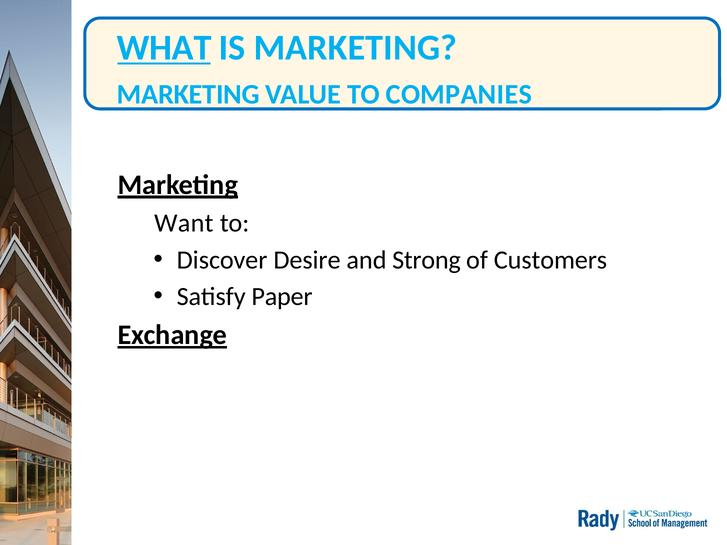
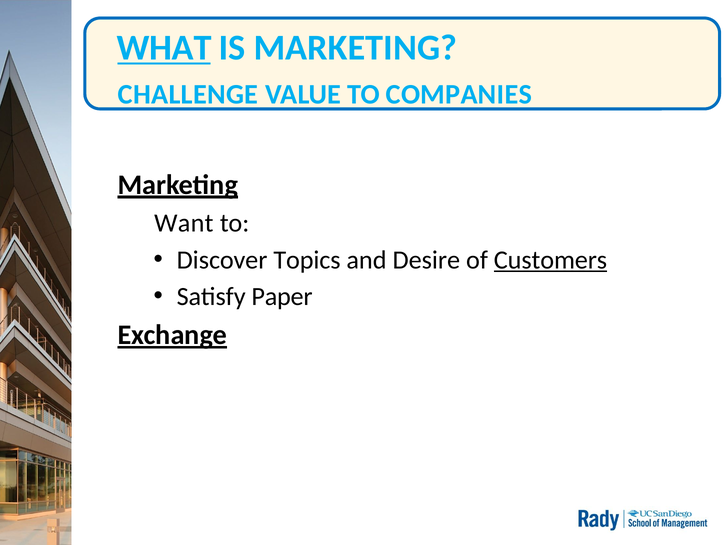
MARKETING at (188, 94): MARKETING -> CHALLENGE
Desire: Desire -> Topics
Strong: Strong -> Desire
Customers underline: none -> present
